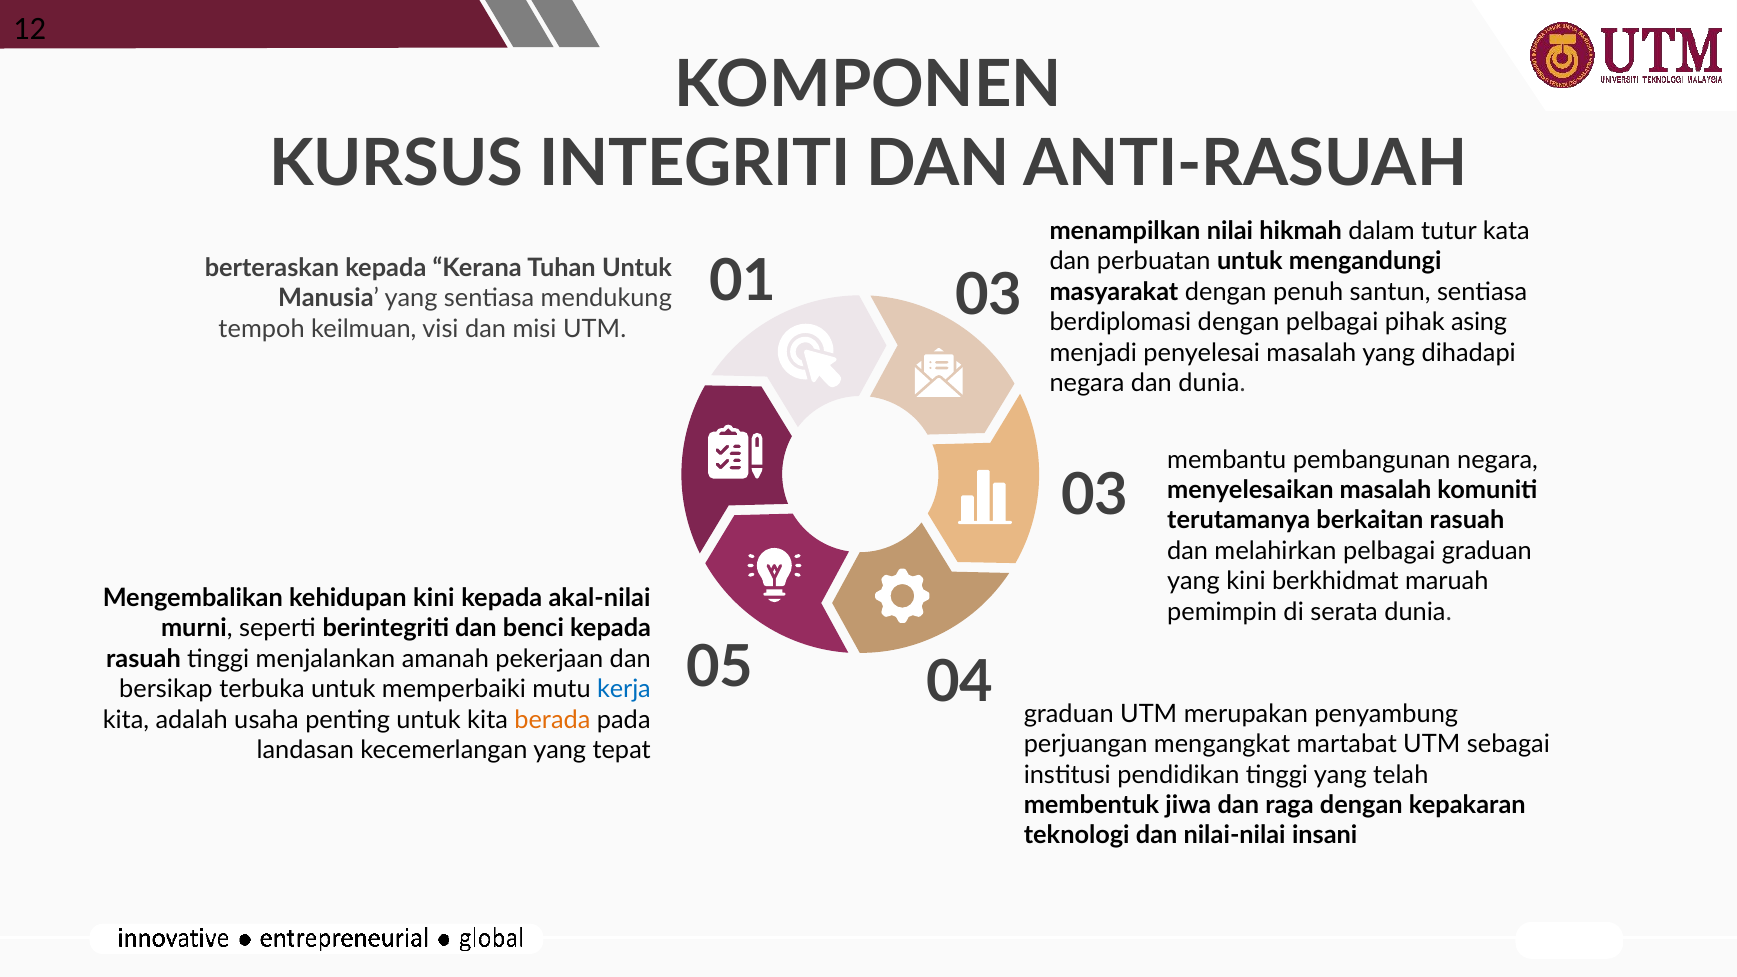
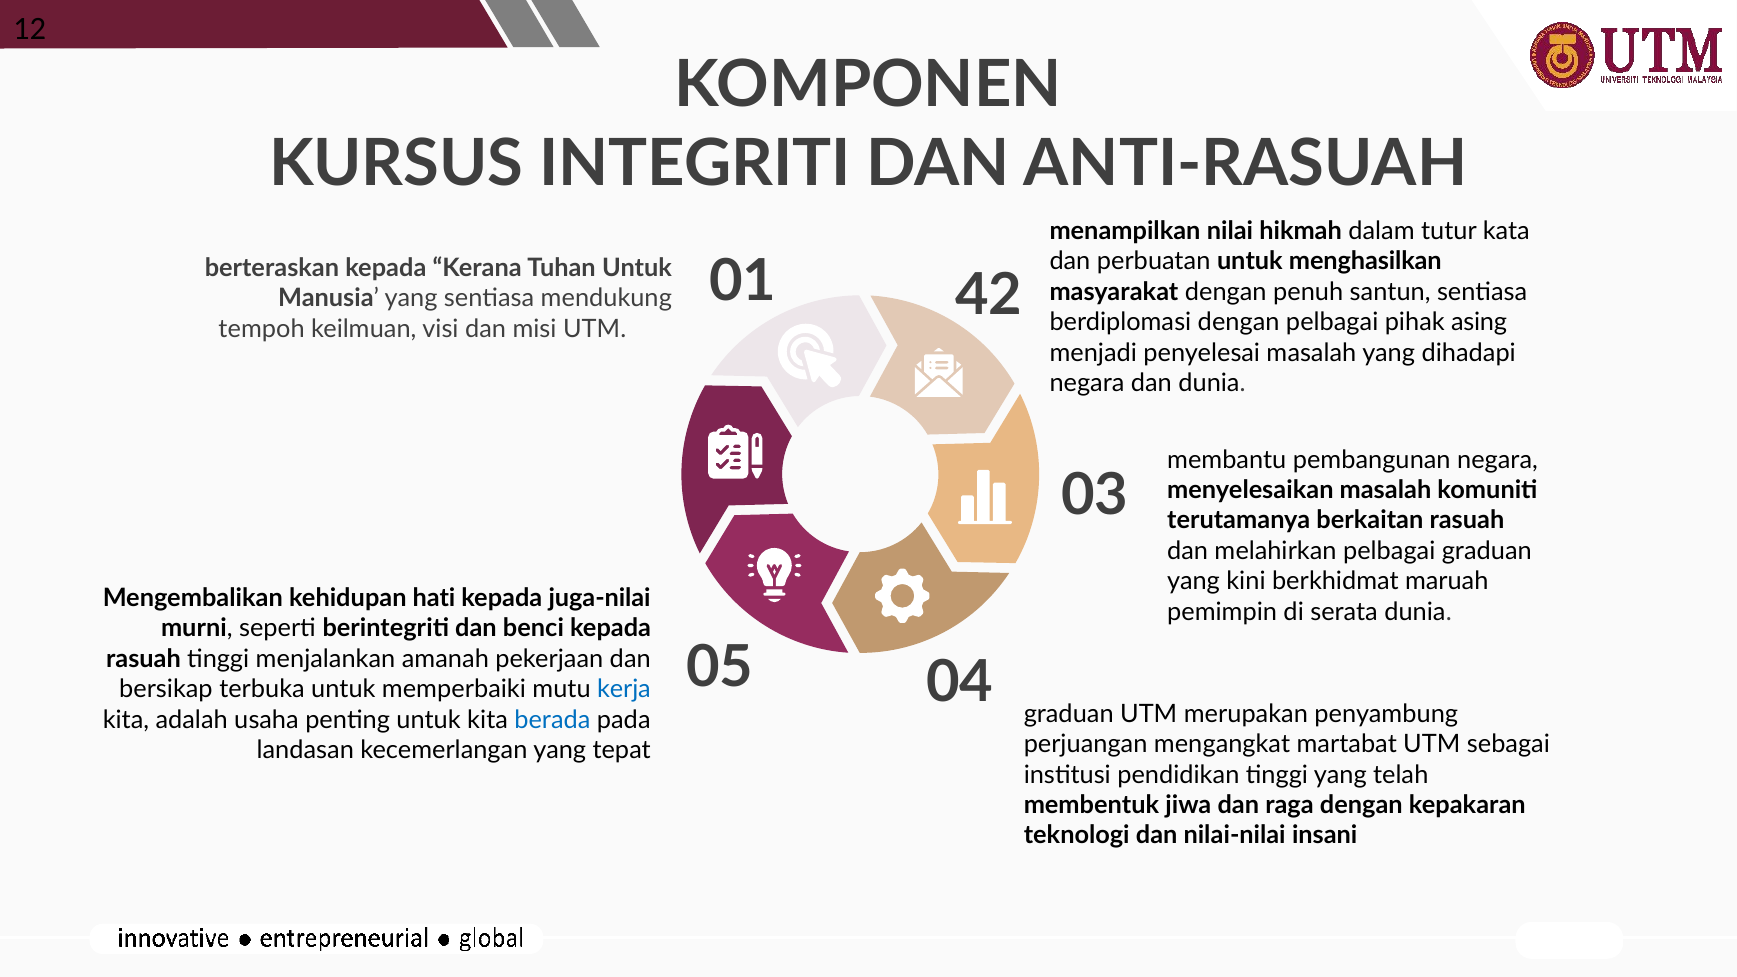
mengandungi: mengandungi -> menghasilkan
01 03: 03 -> 42
kehidupan kini: kini -> hati
akal-nilai: akal-nilai -> juga-nilai
berada colour: orange -> blue
